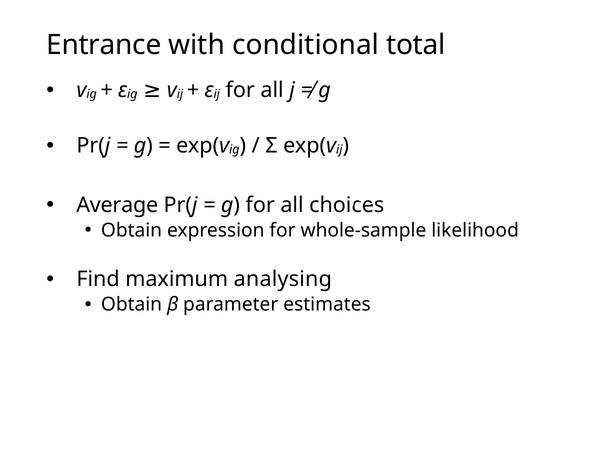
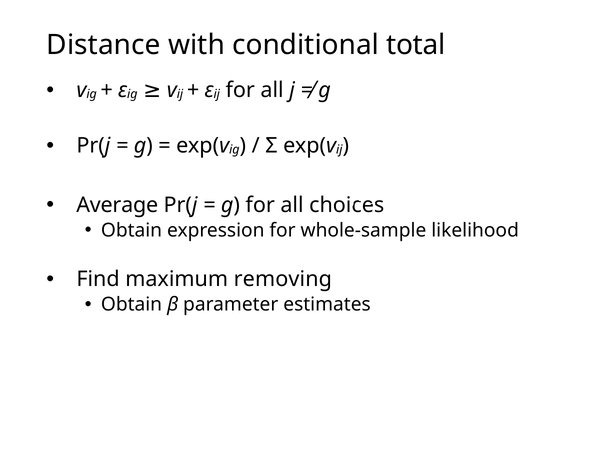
Entrance: Entrance -> Distance
analysing: analysing -> removing
